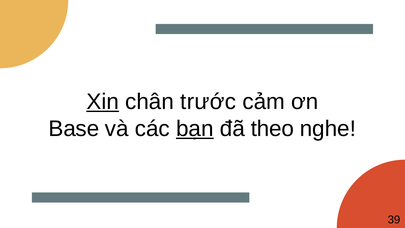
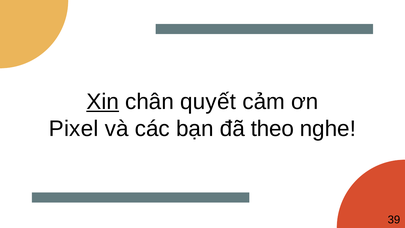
trước: trước -> quyết
Base: Base -> Pixel
bạn underline: present -> none
